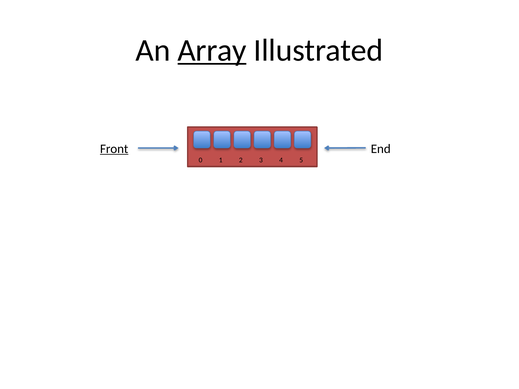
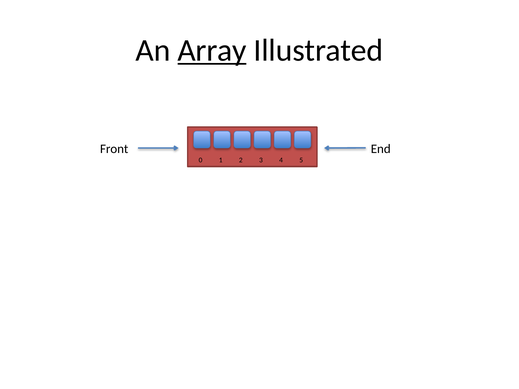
Front underline: present -> none
